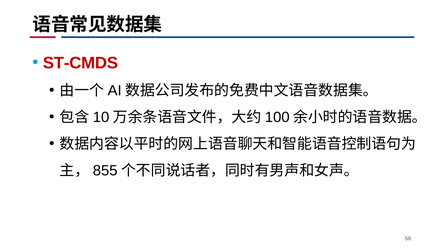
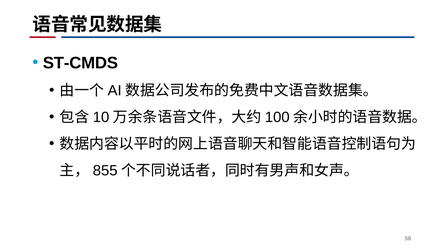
ST-CMDS colour: red -> black
